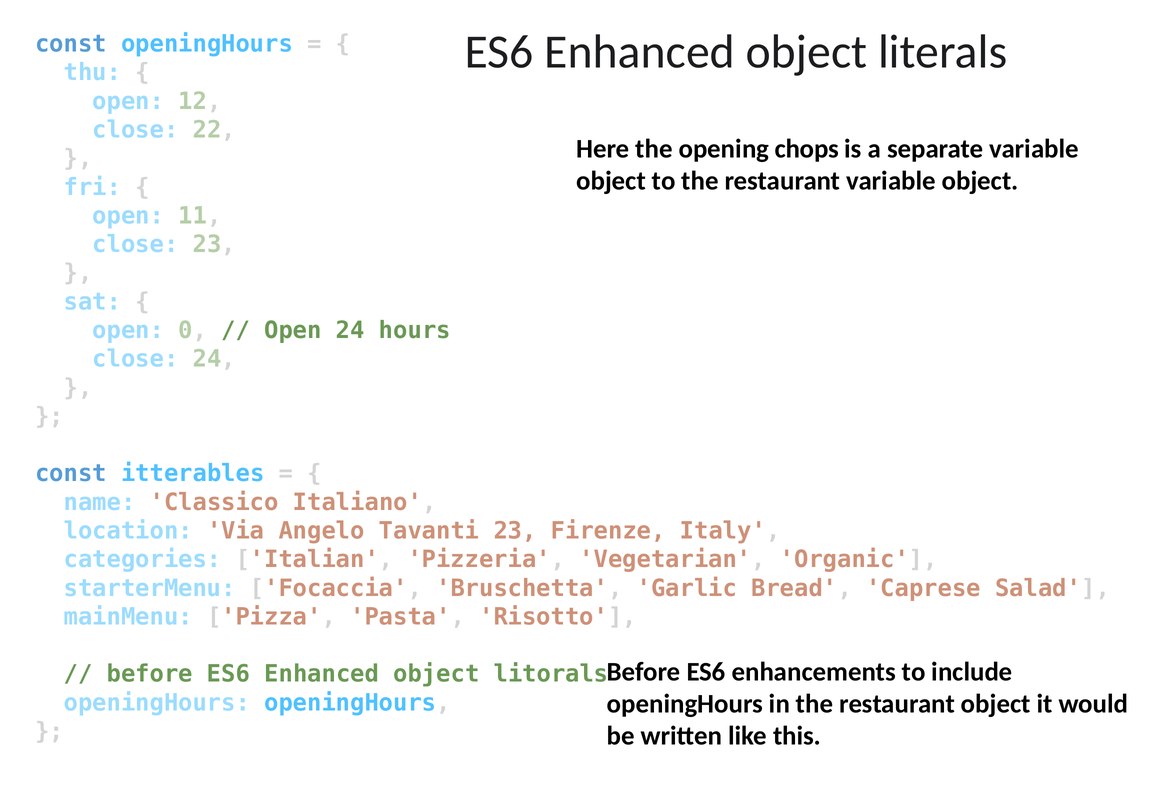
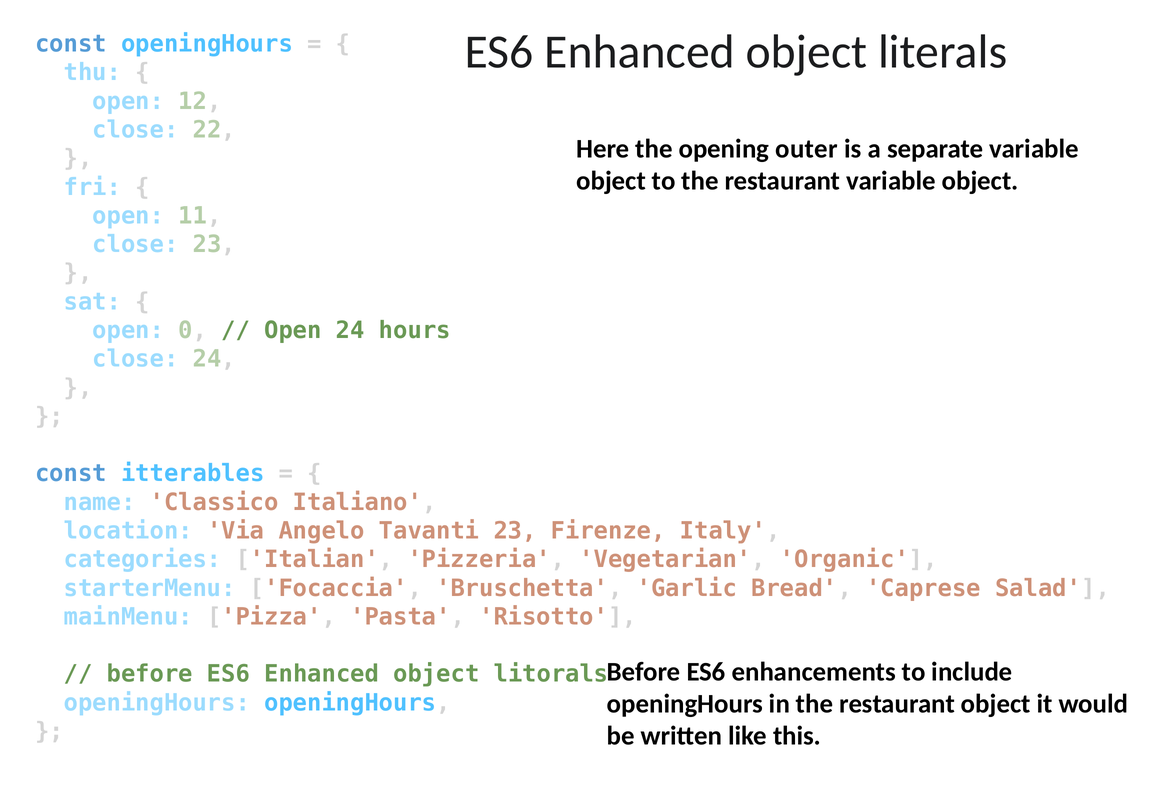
chops: chops -> outer
